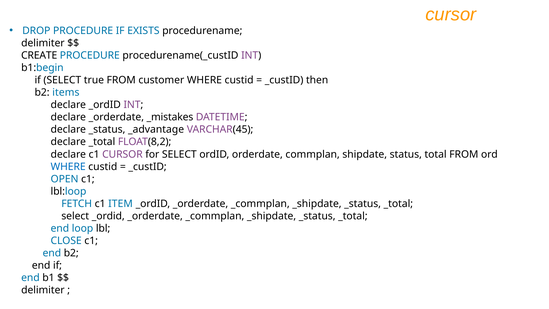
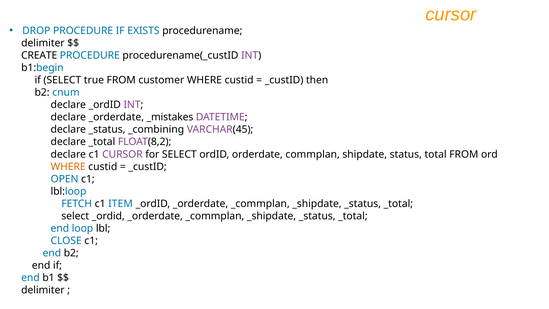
items: items -> cnum
_advantage: _advantage -> _combining
WHERE at (68, 167) colour: blue -> orange
